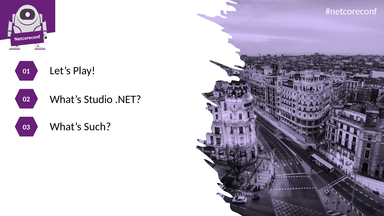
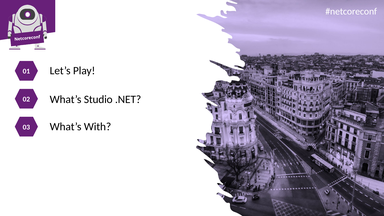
Such: Such -> With
